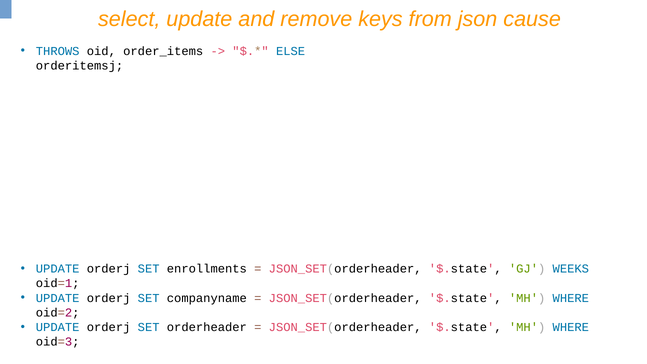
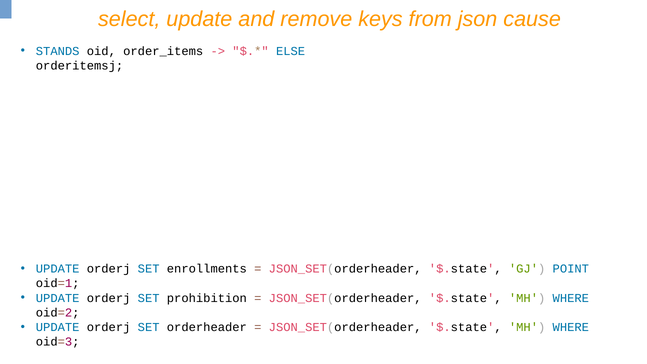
THROWS: THROWS -> STANDS
WEEKS: WEEKS -> POINT
companyname: companyname -> prohibition
